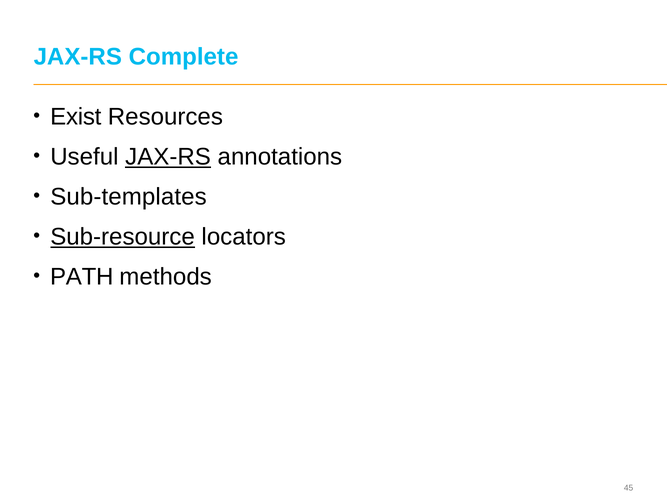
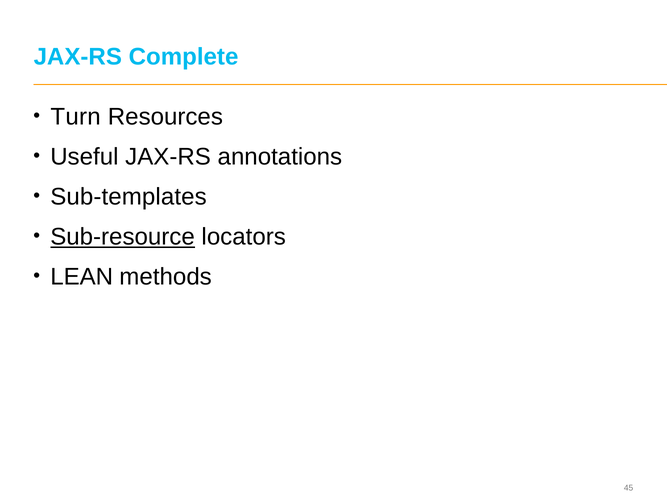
Exist: Exist -> Turn
JAX-RS at (168, 157) underline: present -> none
PATH: PATH -> LEAN
